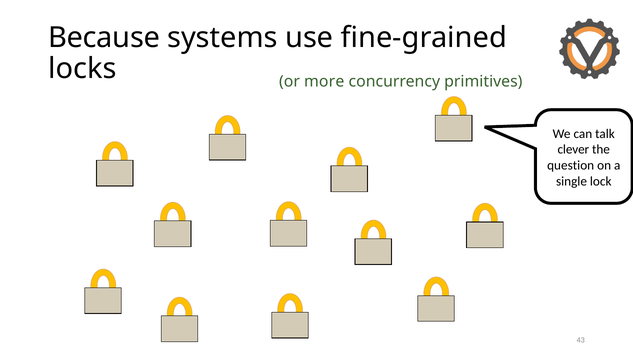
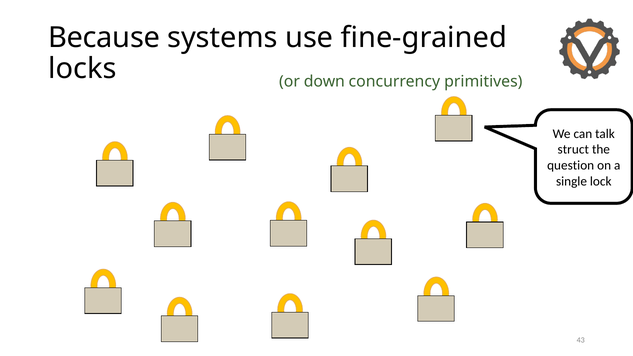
more: more -> down
clever: clever -> struct
